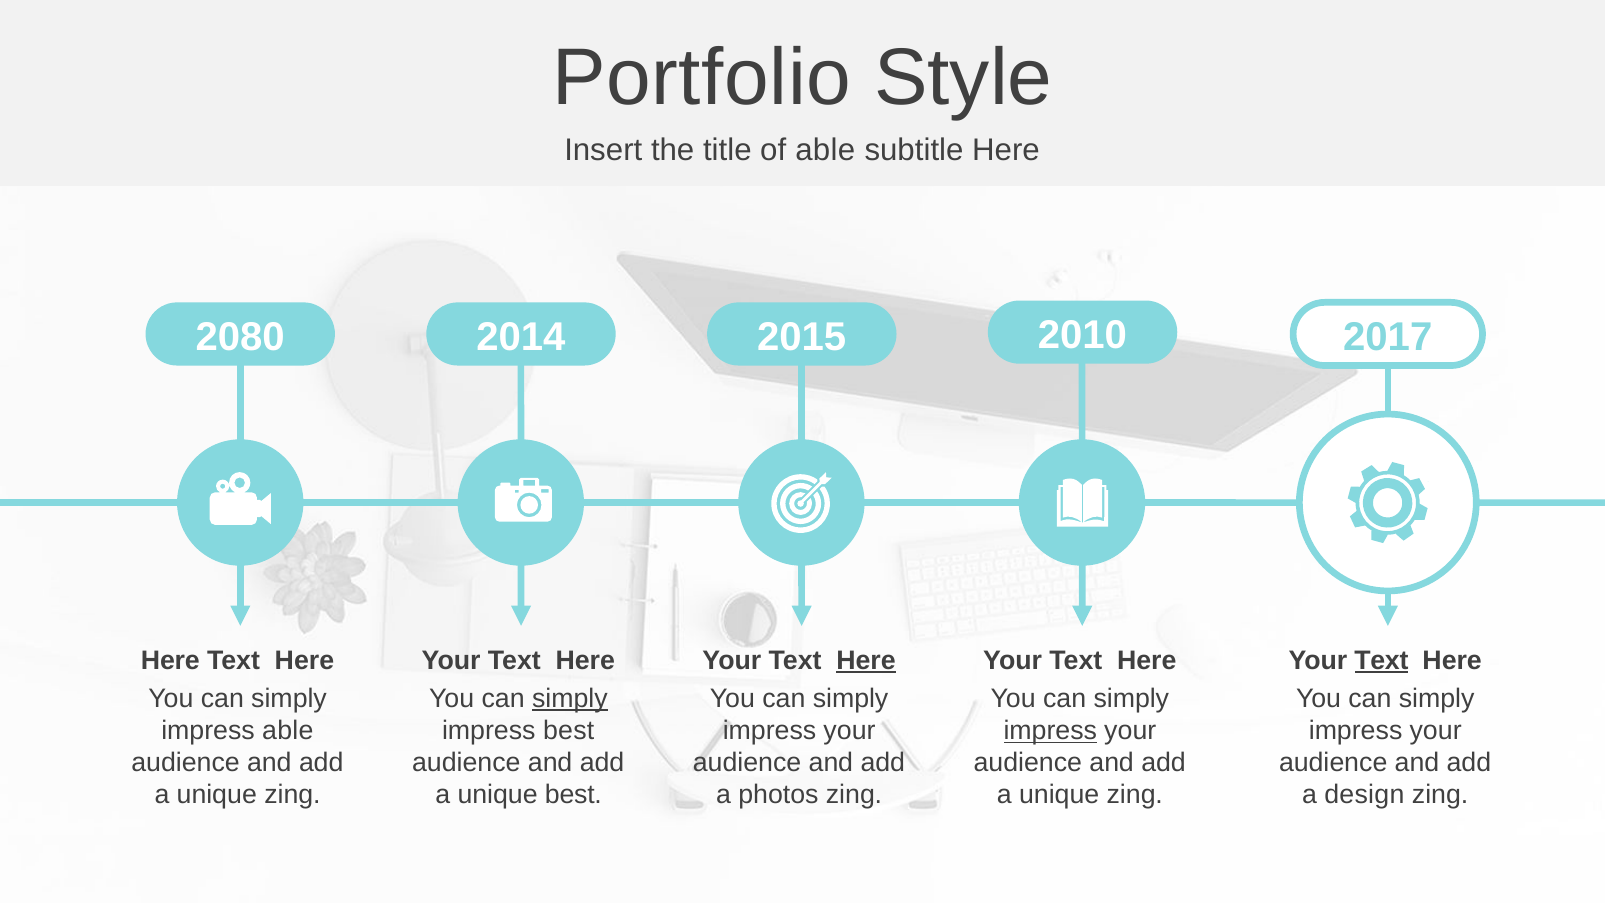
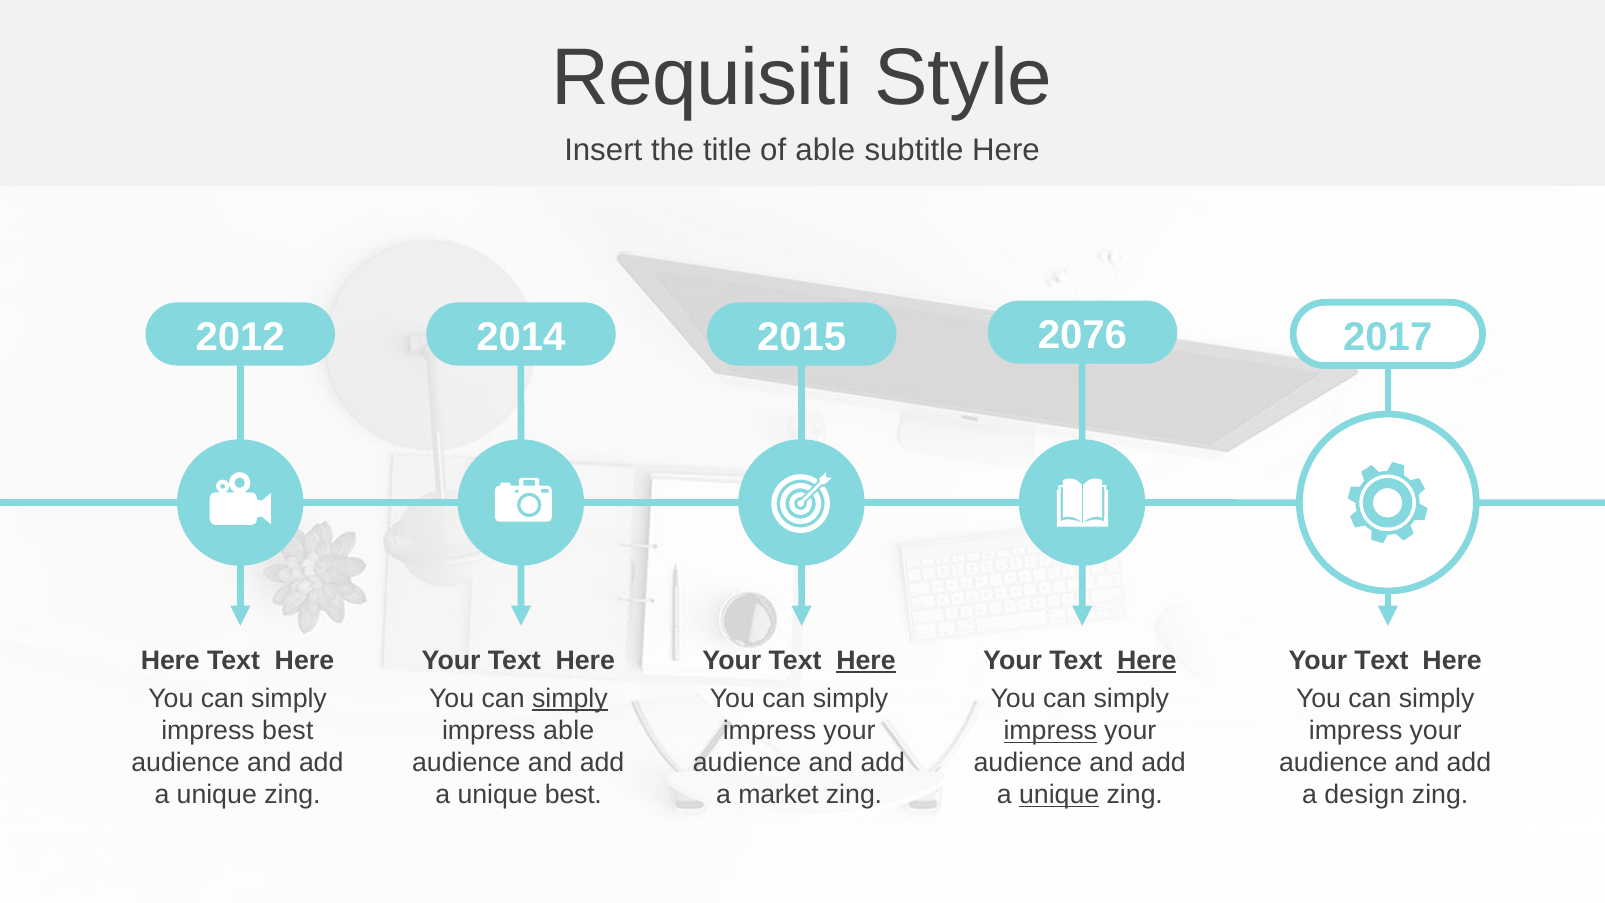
Portfolio: Portfolio -> Requisiti
2080: 2080 -> 2012
2010: 2010 -> 2076
Here at (1147, 660) underline: none -> present
Text at (1381, 660) underline: present -> none
impress able: able -> best
impress best: best -> able
photos: photos -> market
unique at (1059, 795) underline: none -> present
